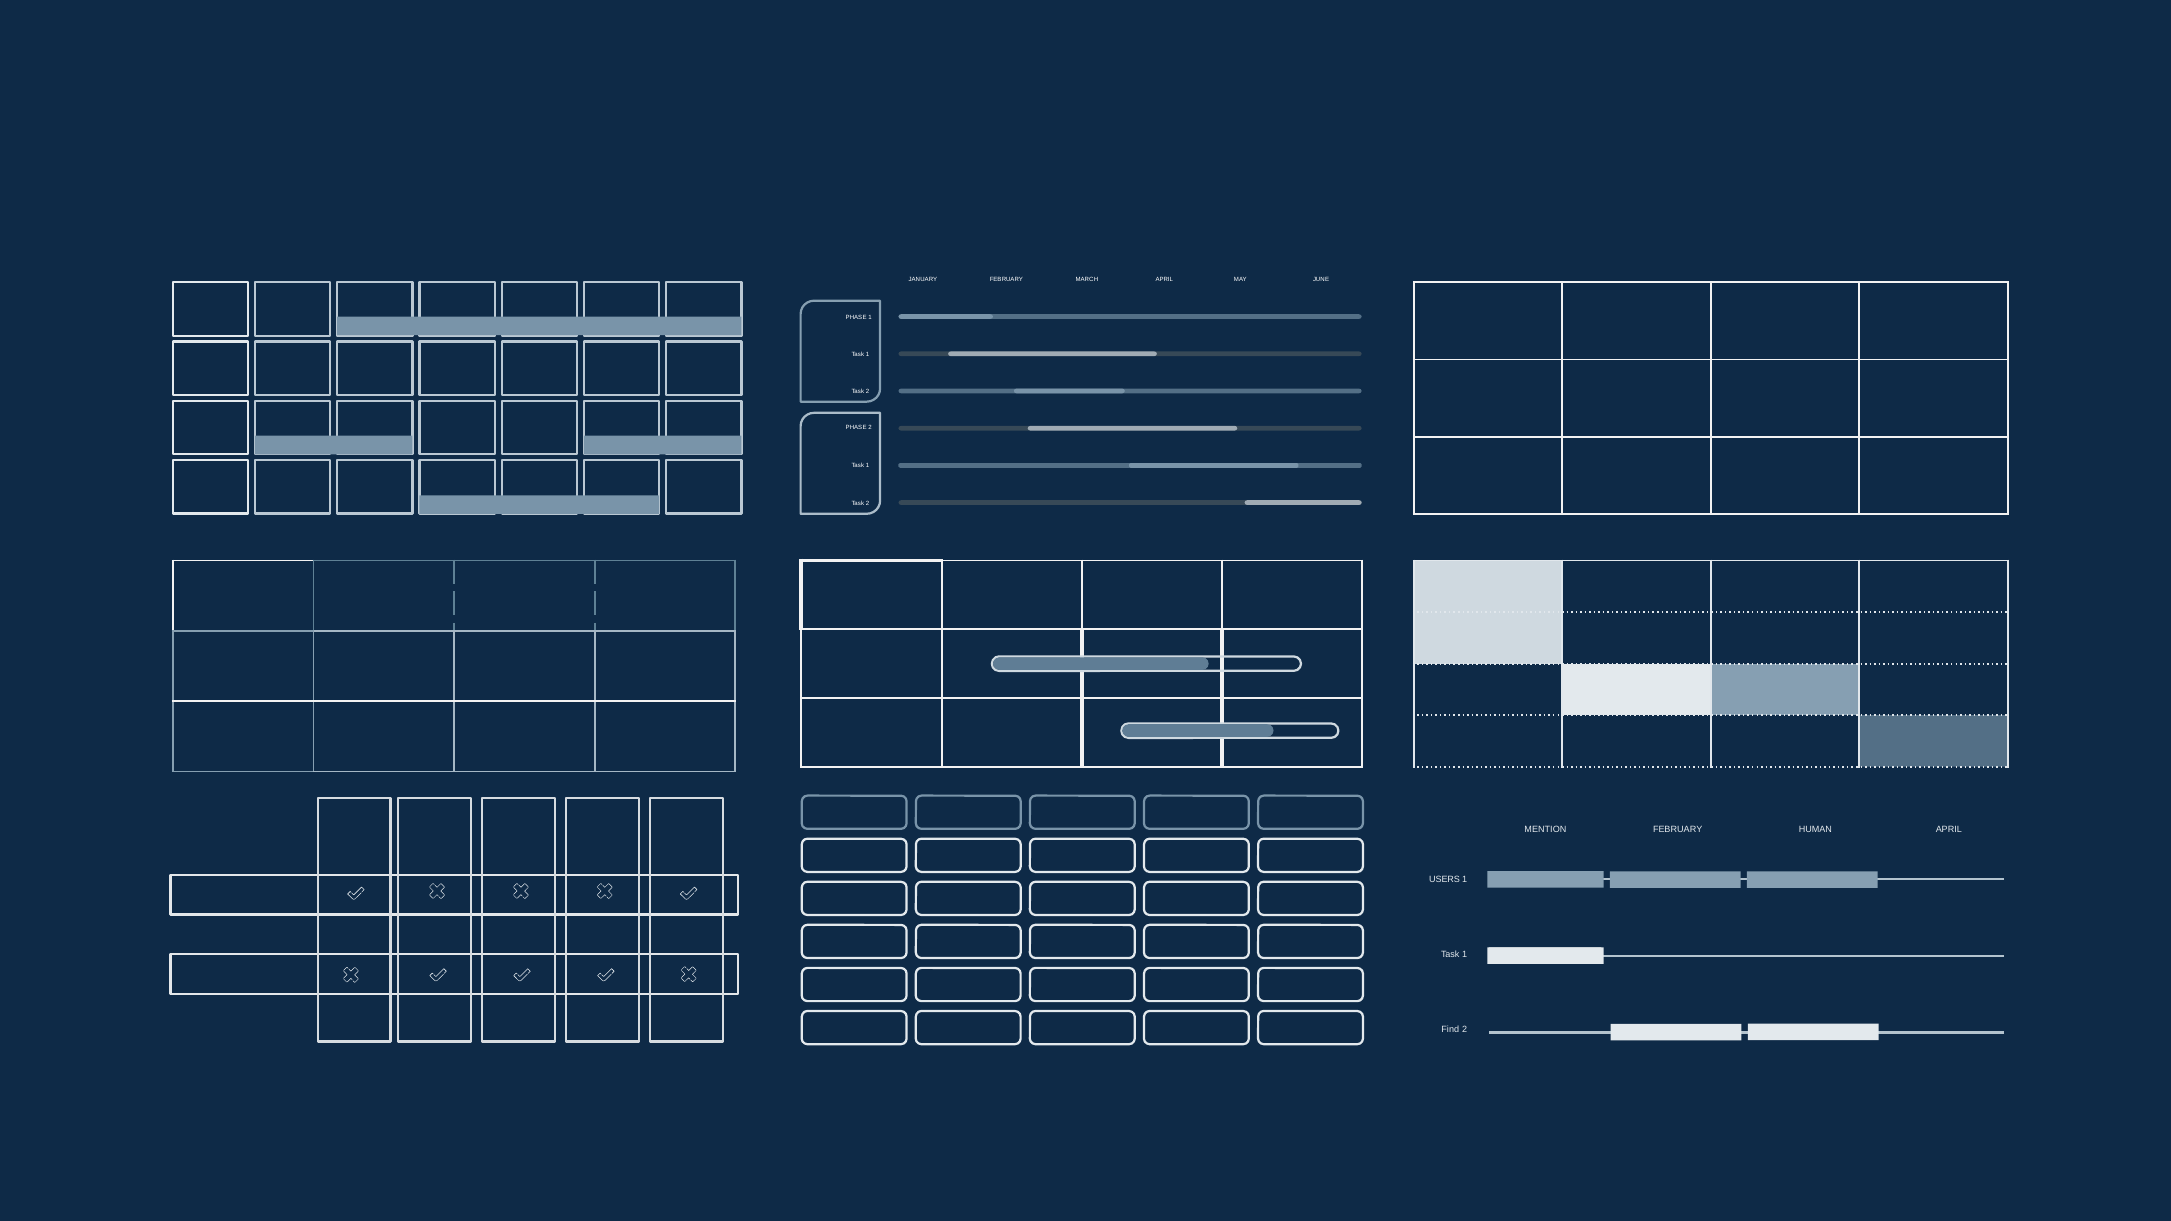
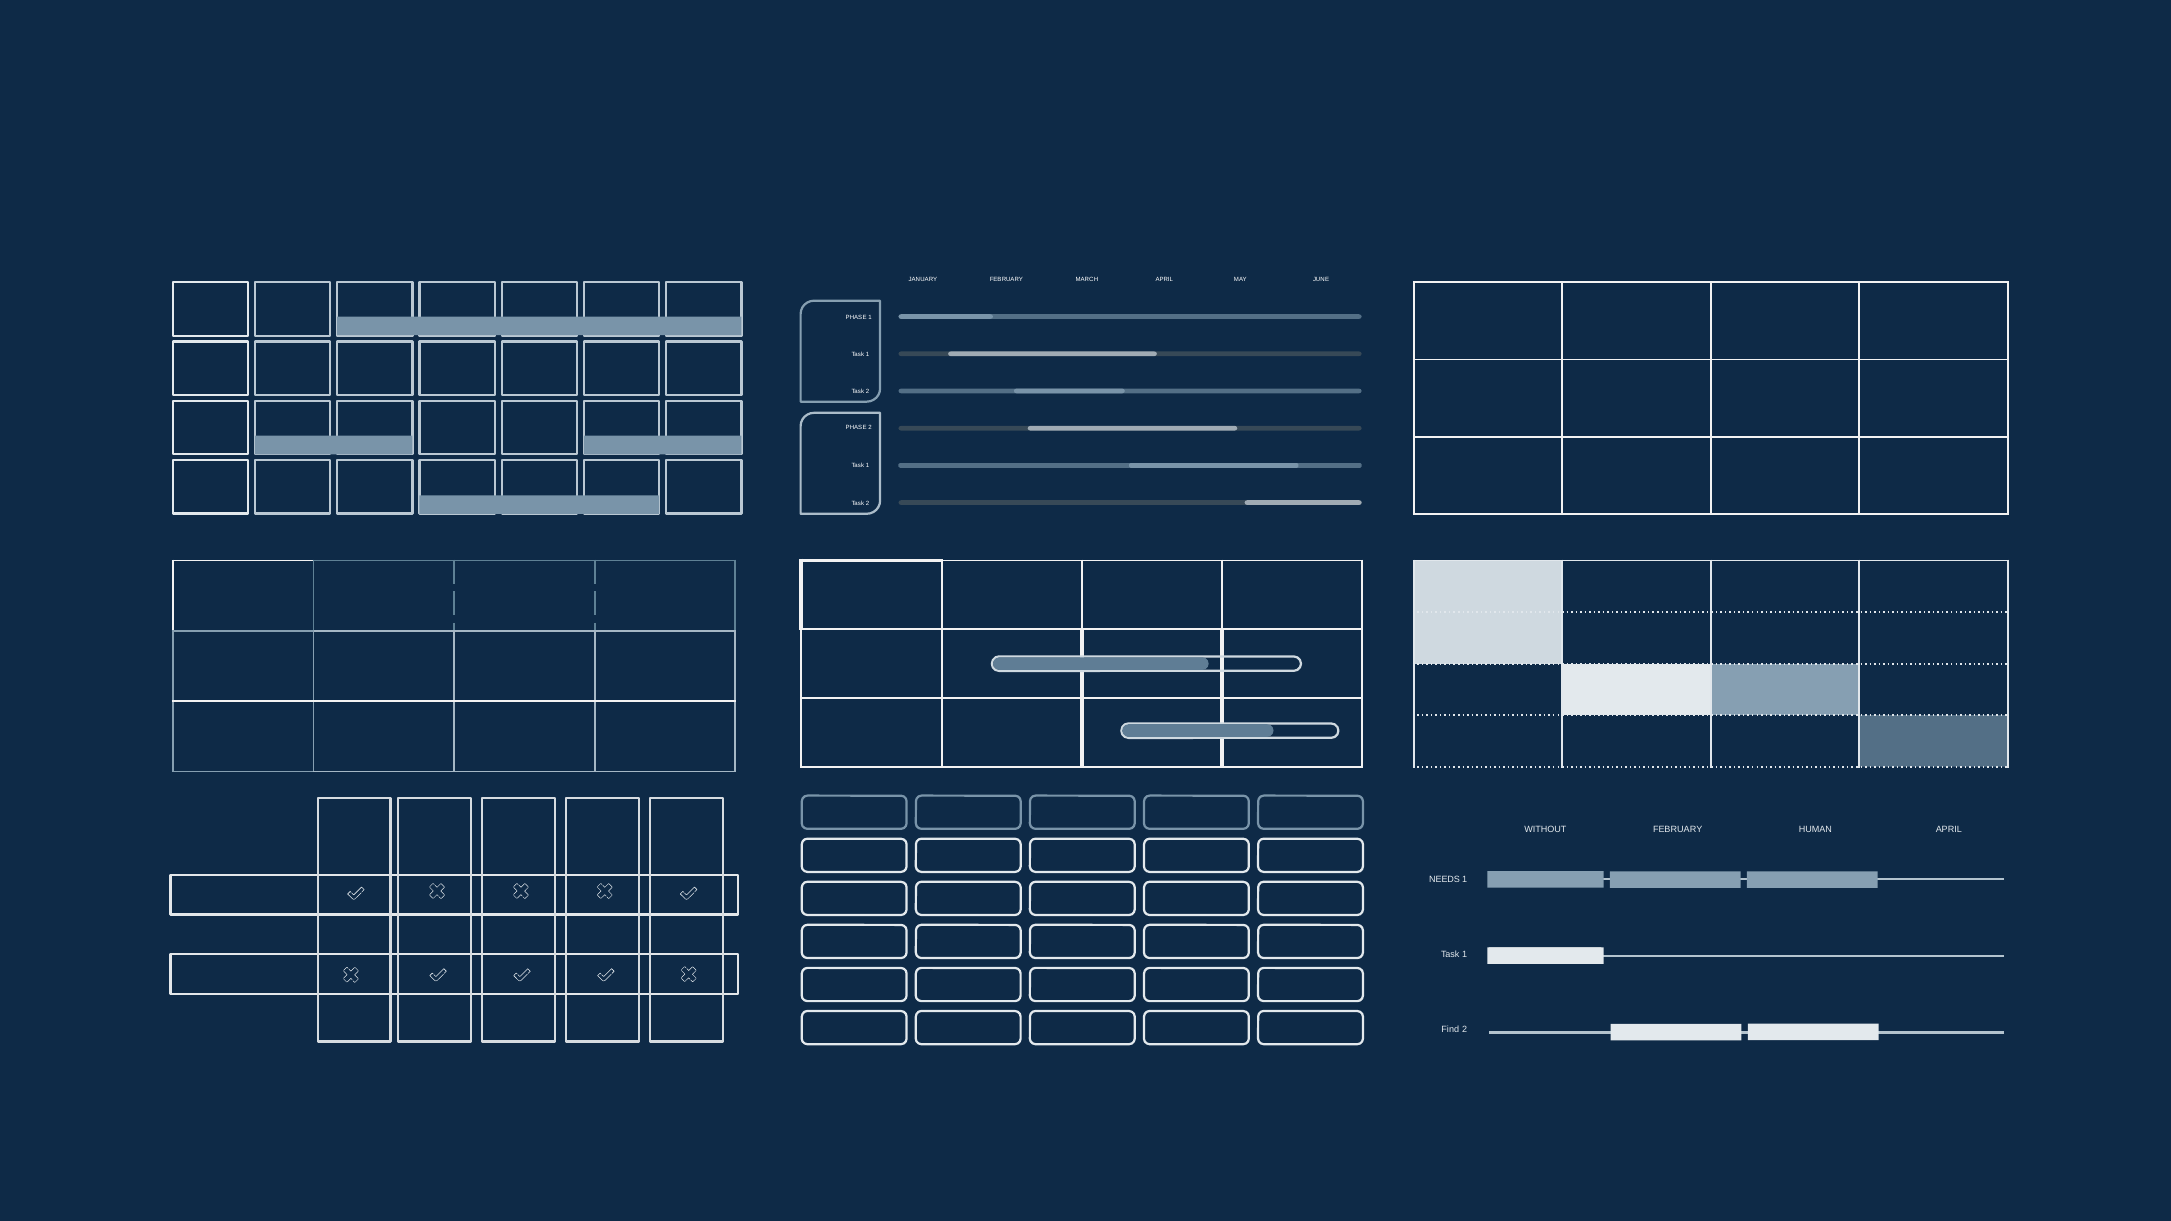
MENTION: MENTION -> WITHOUT
USERS: USERS -> NEEDS
